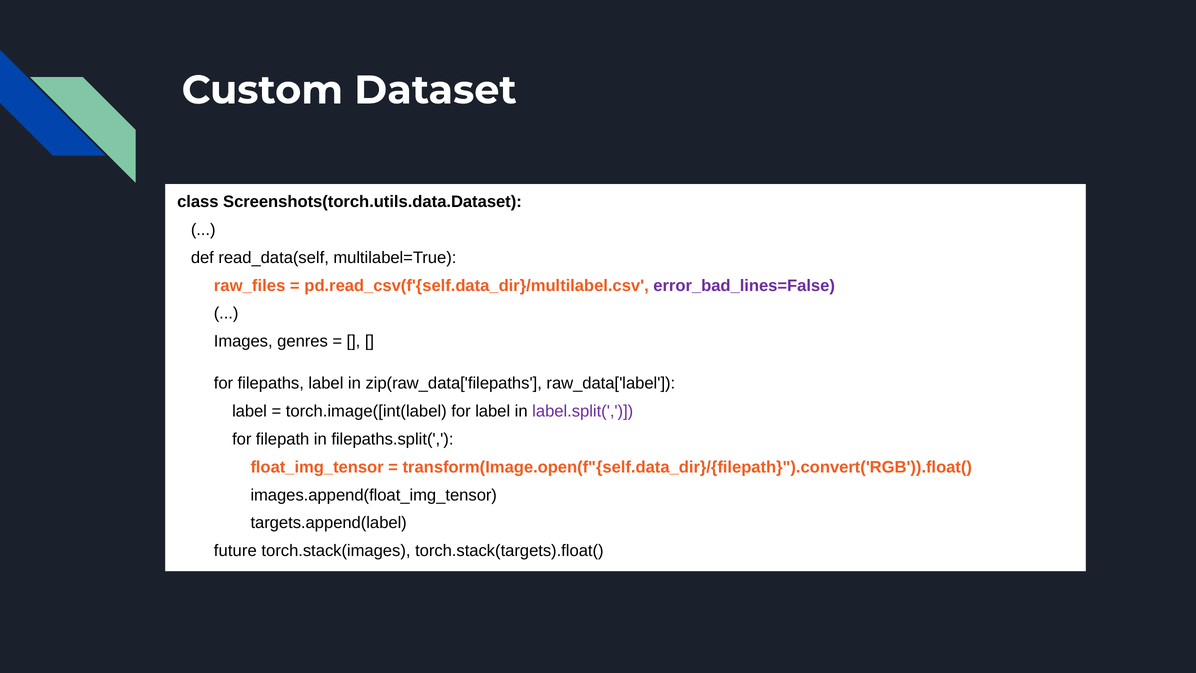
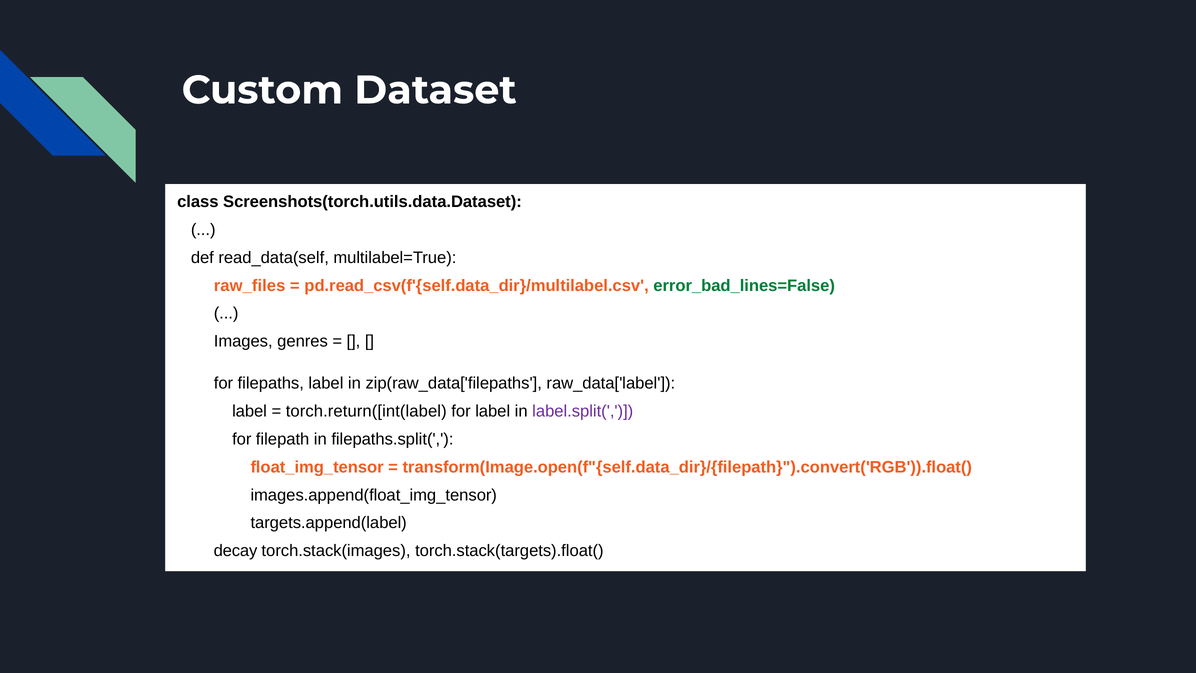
error_bad_lines=False colour: purple -> green
torch.image([int(label: torch.image([int(label -> torch.return([int(label
future: future -> decay
